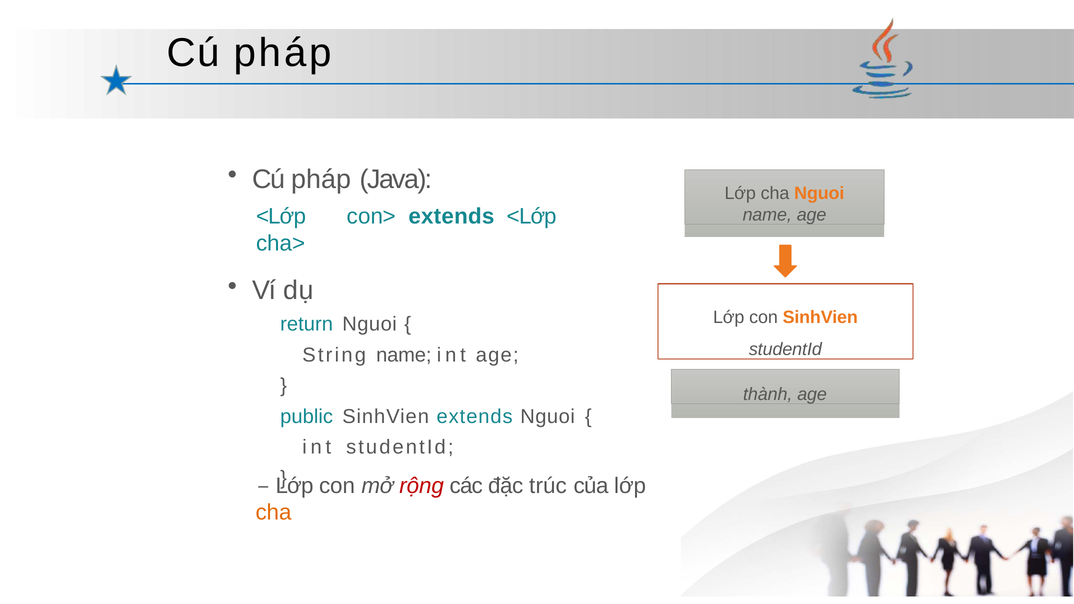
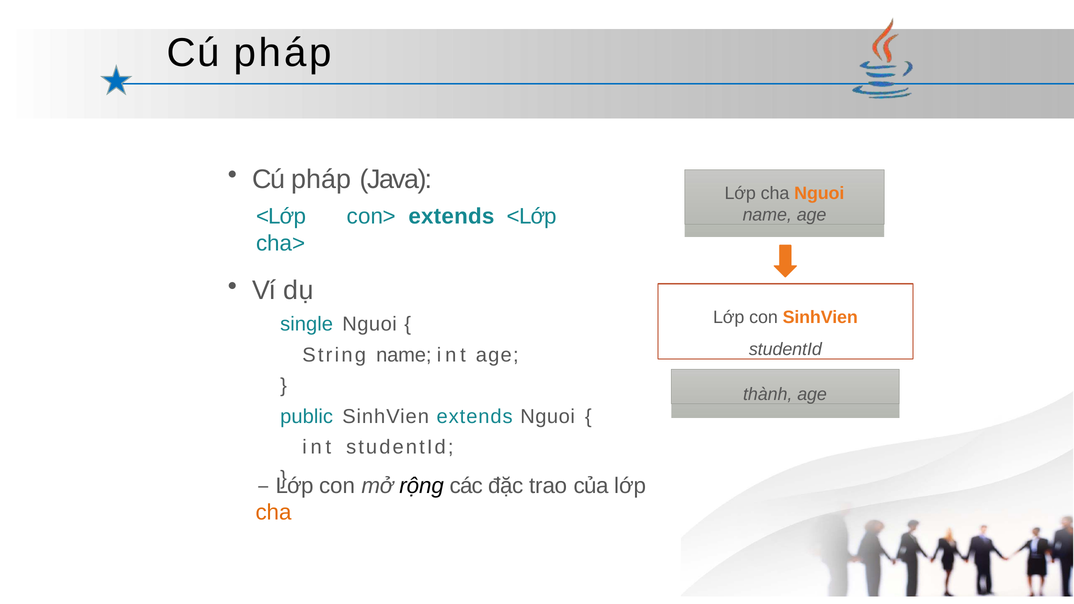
return: return -> single
rộng colour: red -> black
trúc: trúc -> trao
